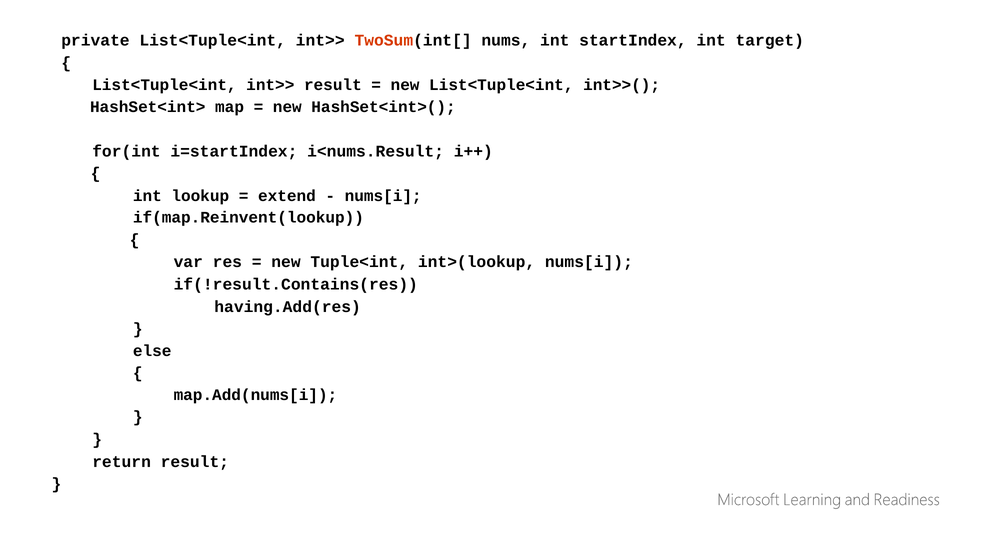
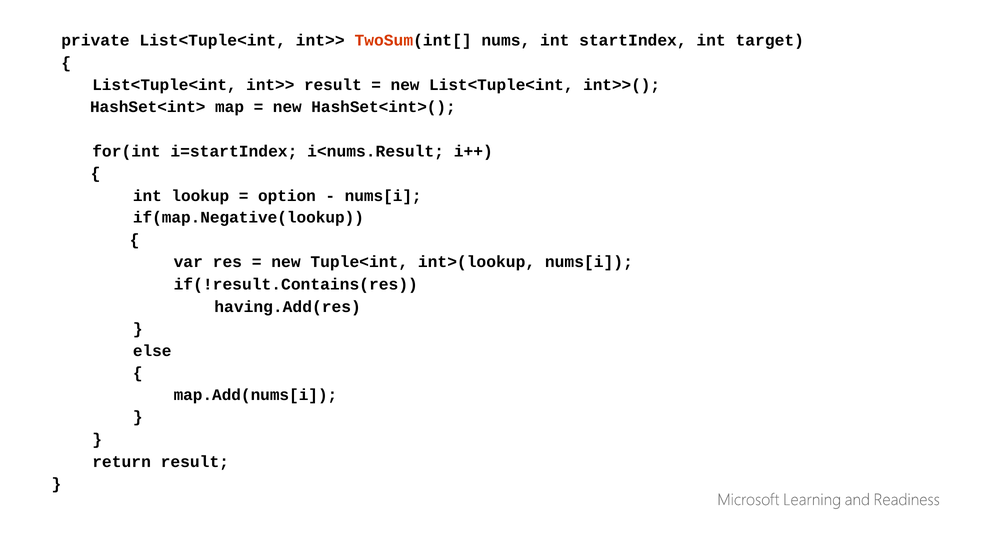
extend: extend -> option
if(map.Reinvent(lookup: if(map.Reinvent(lookup -> if(map.Negative(lookup
